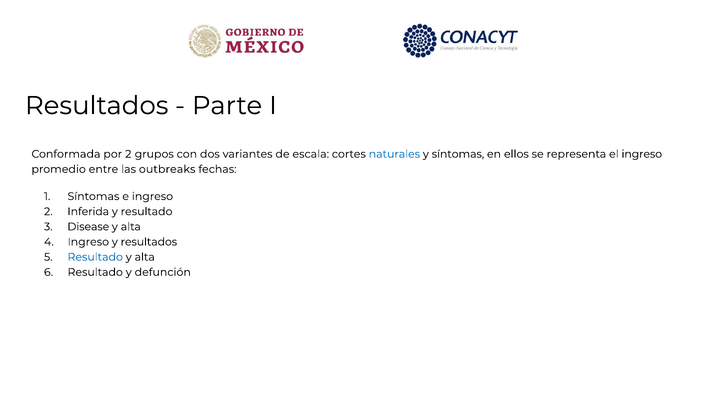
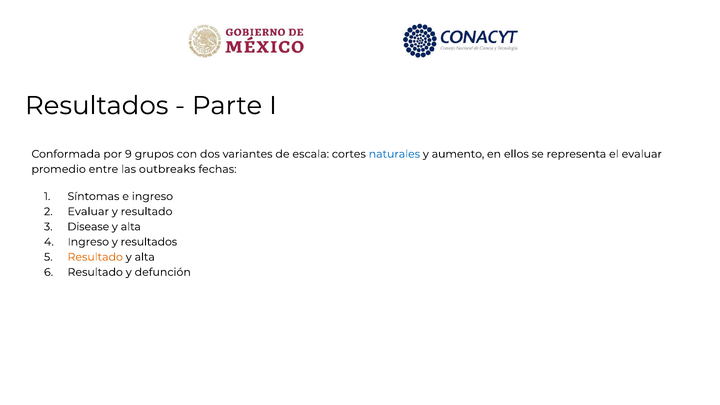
por 2: 2 -> 9
y síntomas: síntomas -> aumento
el ingreso: ingreso -> evaluar
Inferida at (88, 212): Inferida -> Evaluar
Resultado at (95, 257) colour: blue -> orange
